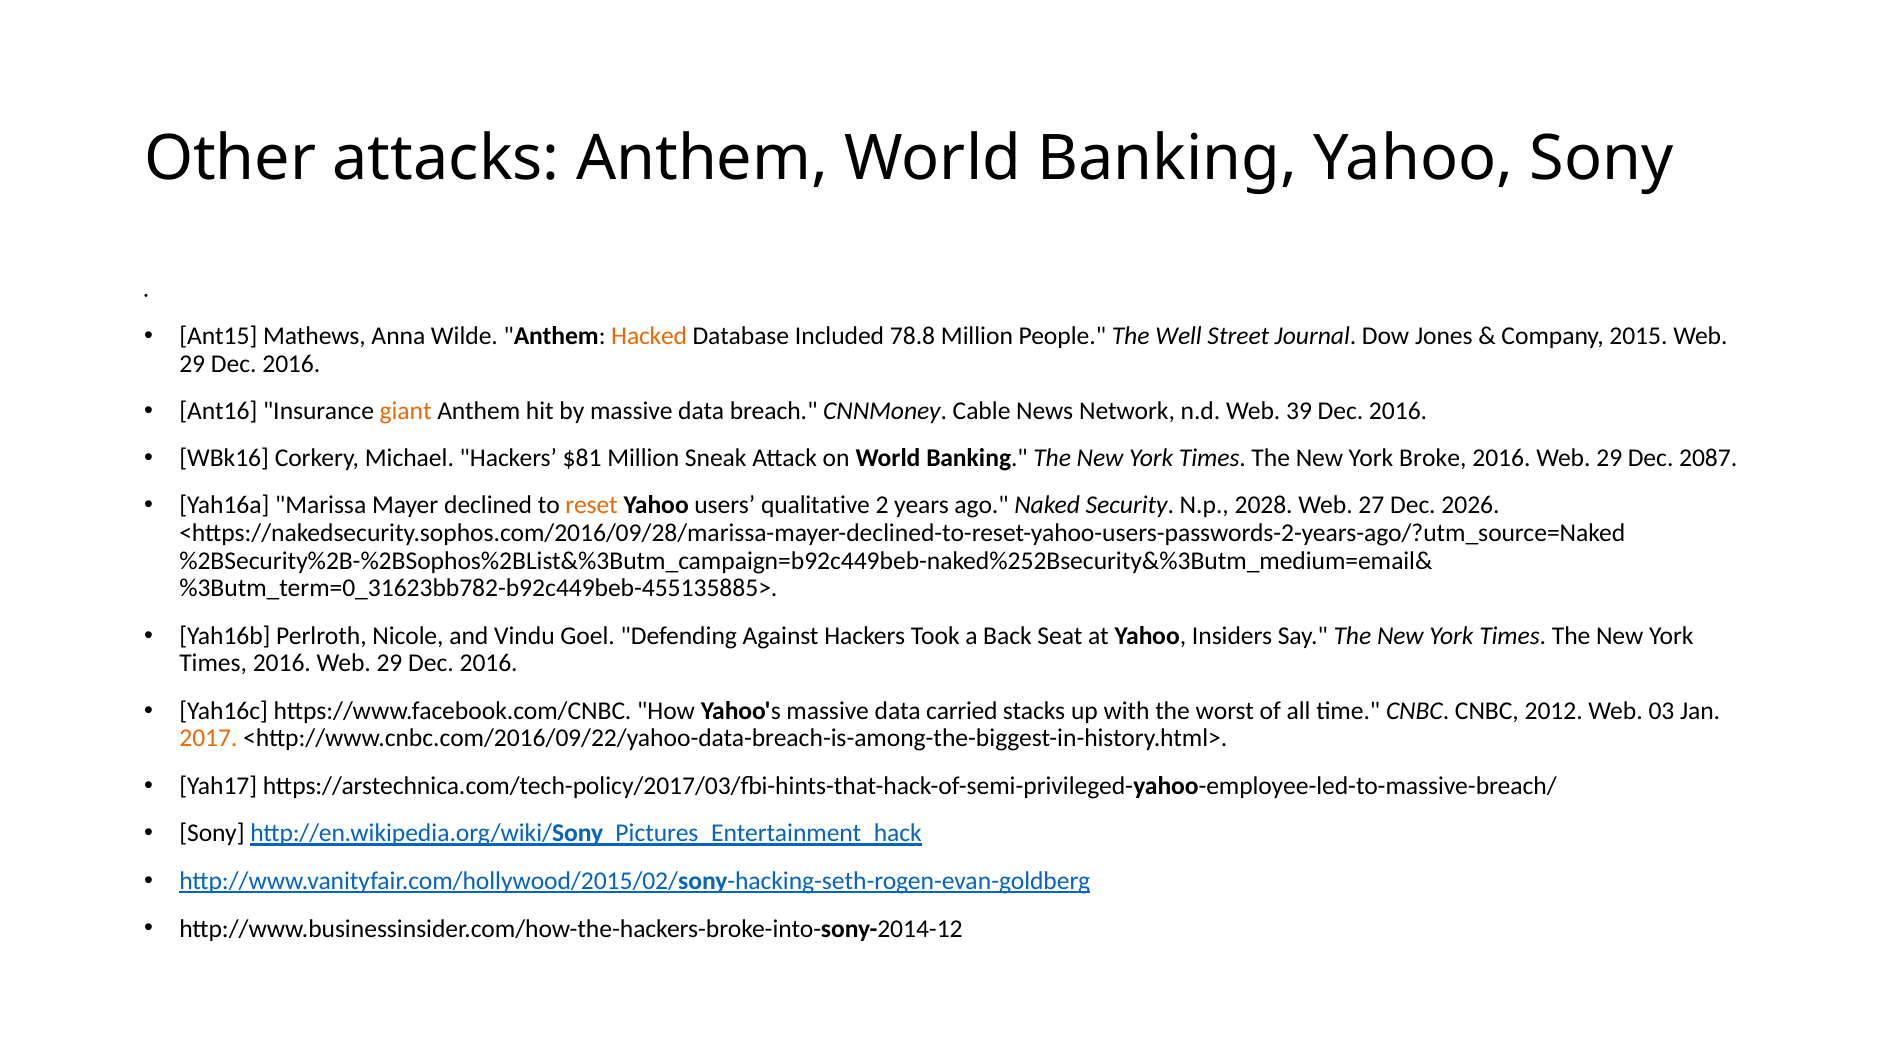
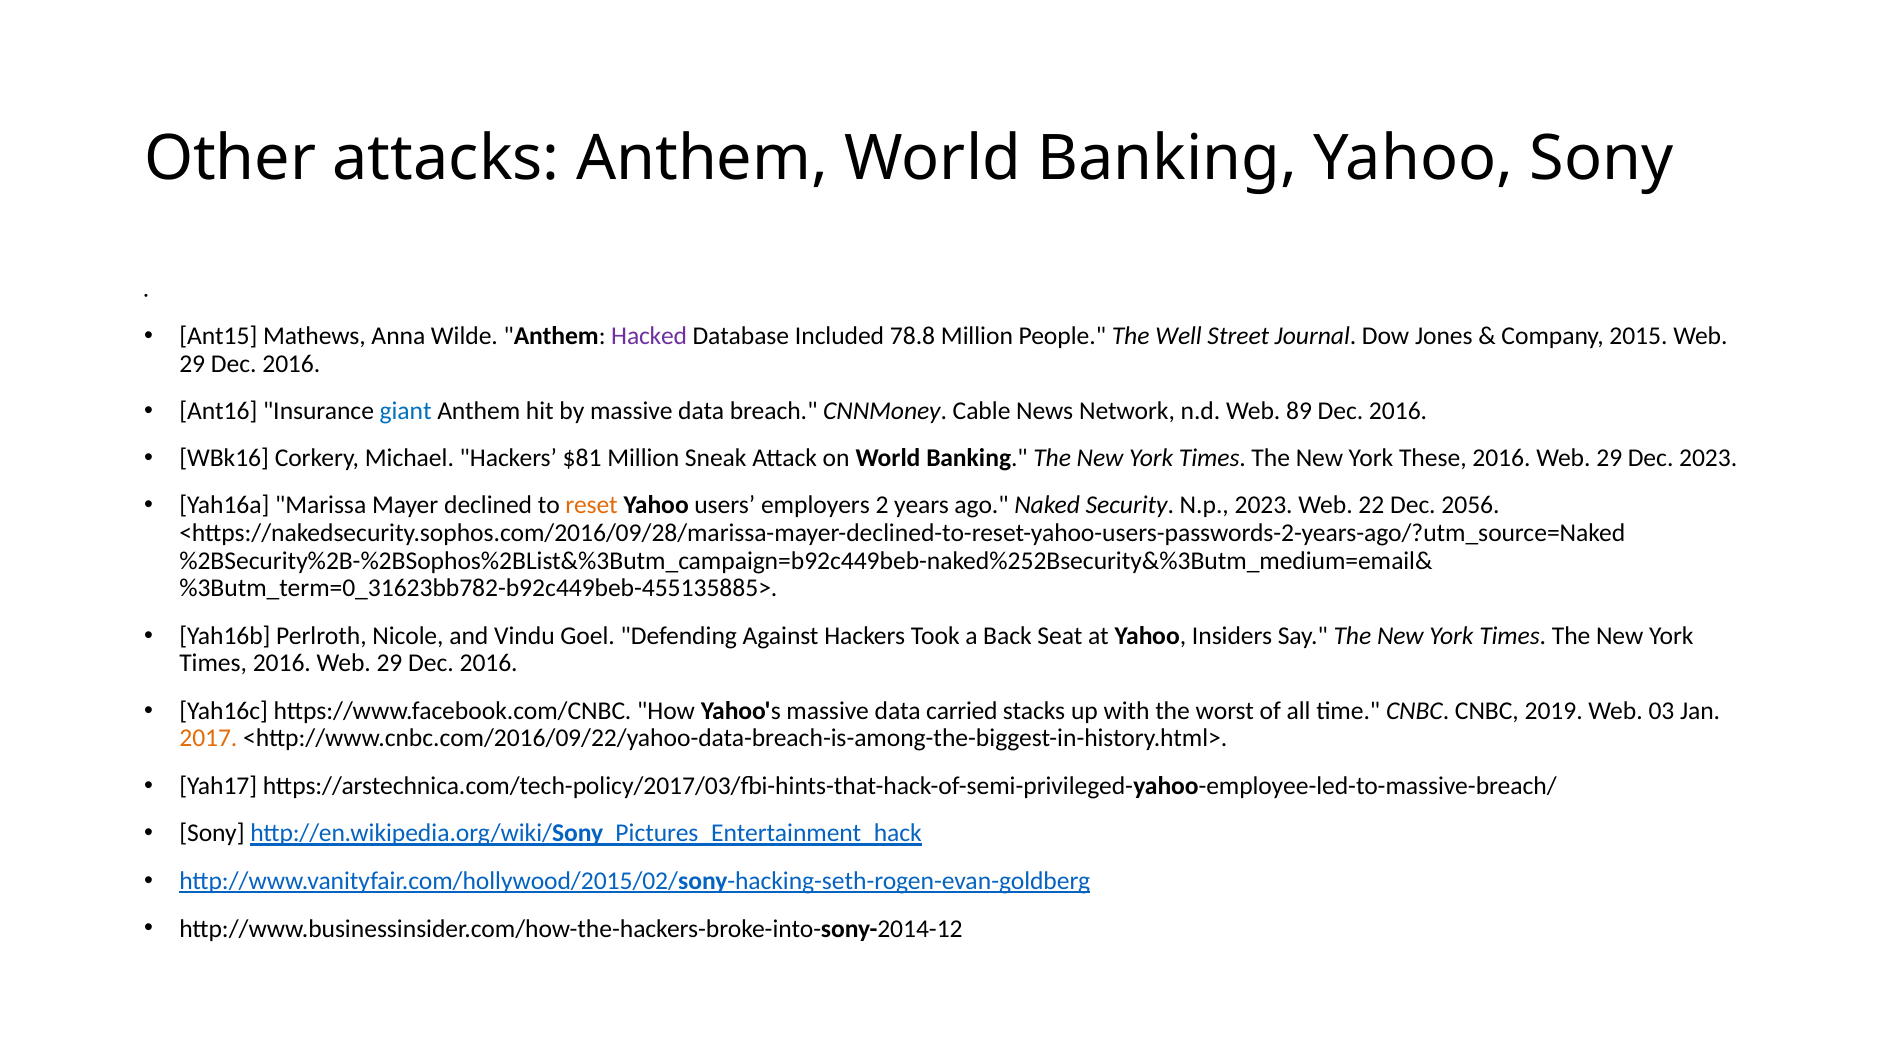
Hacked colour: orange -> purple
giant colour: orange -> blue
39: 39 -> 89
Broke: Broke -> These
Dec 2087: 2087 -> 2023
qualitative: qualitative -> employers
N.p 2028: 2028 -> 2023
27: 27 -> 22
2026: 2026 -> 2056
2012: 2012 -> 2019
